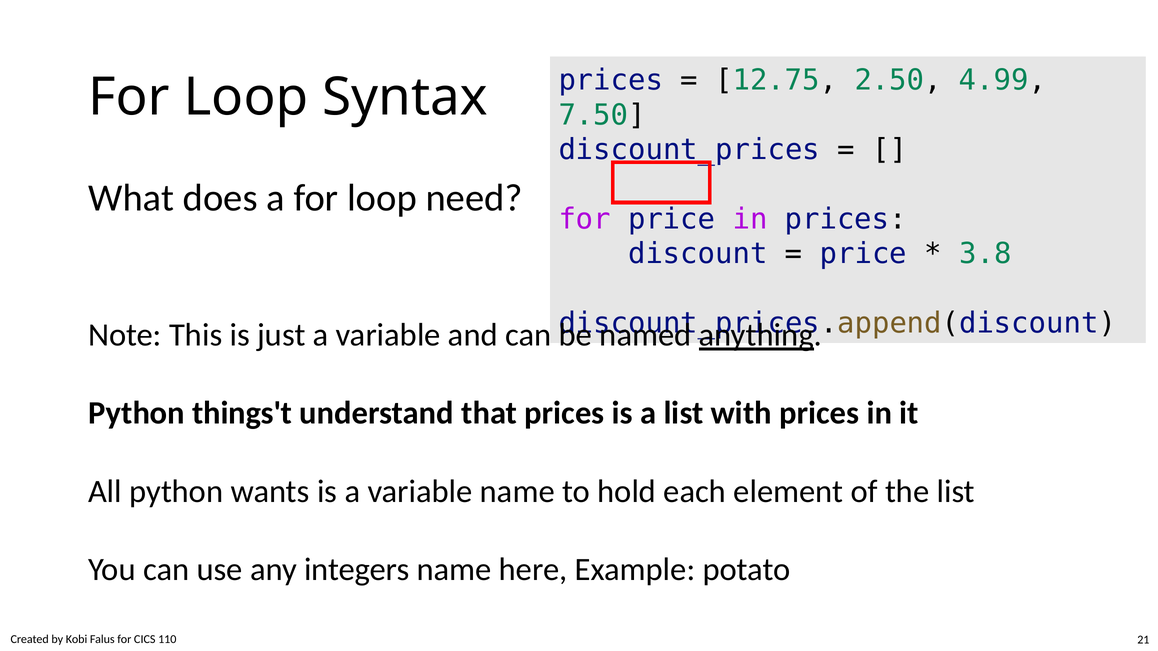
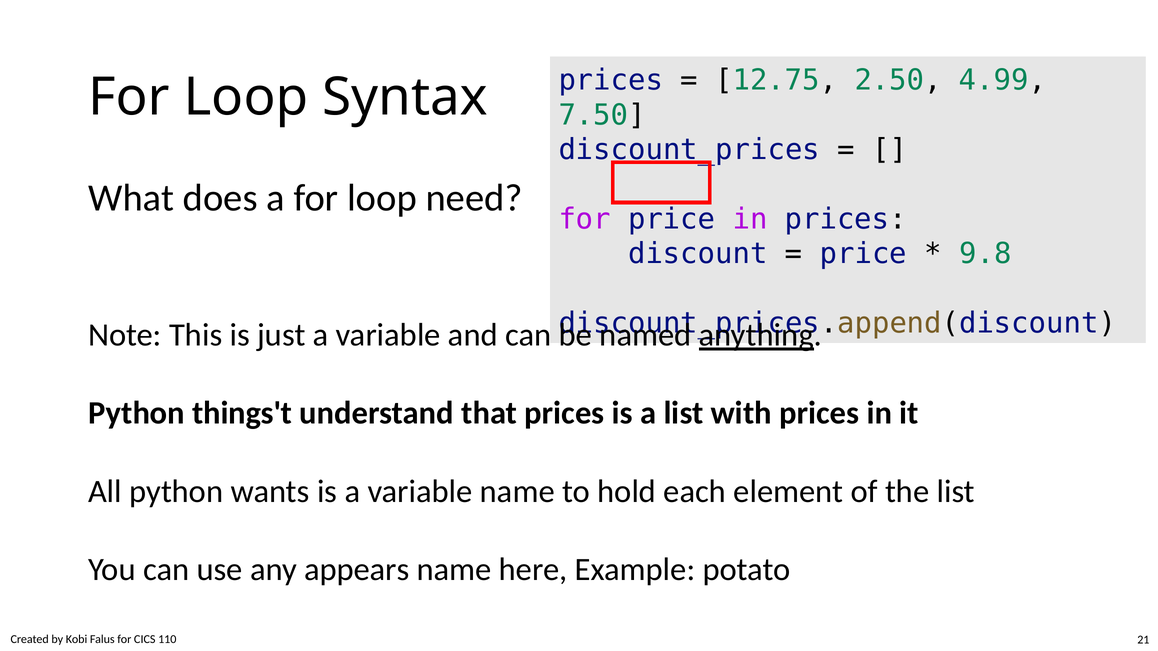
3.8: 3.8 -> 9.8
integers: integers -> appears
